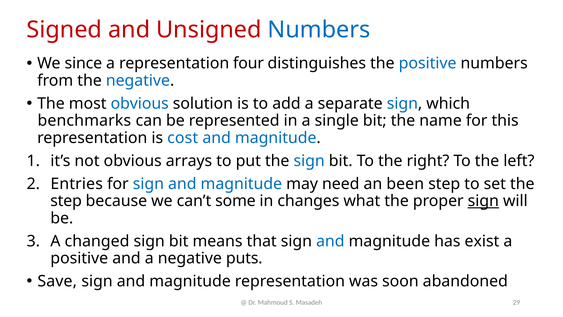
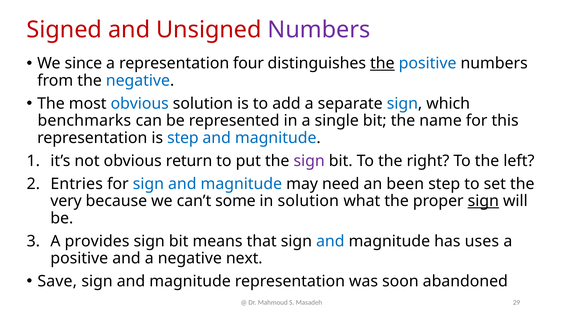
Numbers at (319, 30) colour: blue -> purple
the at (382, 63) underline: none -> present
is cost: cost -> step
arrays: arrays -> return
sign at (309, 161) colour: blue -> purple
step at (66, 201): step -> very
in changes: changes -> solution
changed: changed -> provides
exist: exist -> uses
puts: puts -> next
